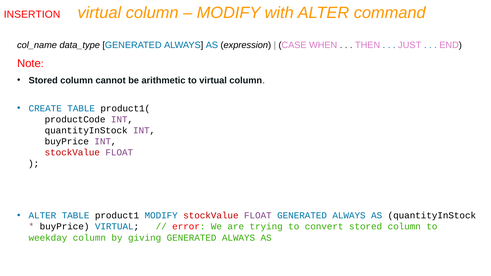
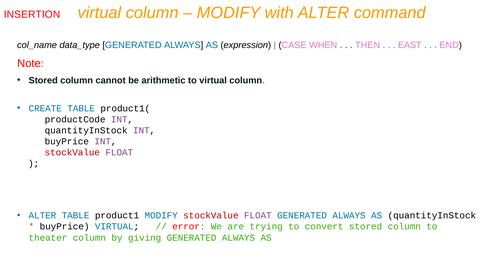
JUST: JUST -> EAST
weekday: weekday -> theater
